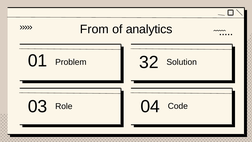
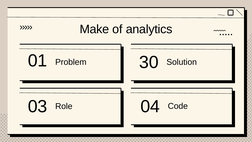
From: From -> Make
32: 32 -> 30
